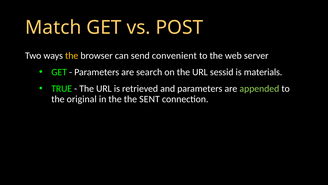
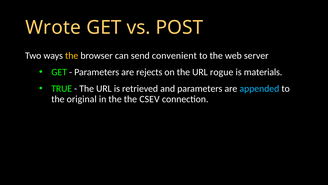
Match: Match -> Wrote
search: search -> rejects
sessid: sessid -> rogue
appended colour: light green -> light blue
SENT: SENT -> CSEV
